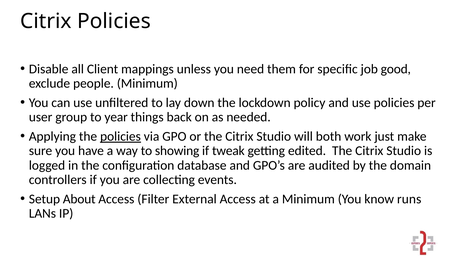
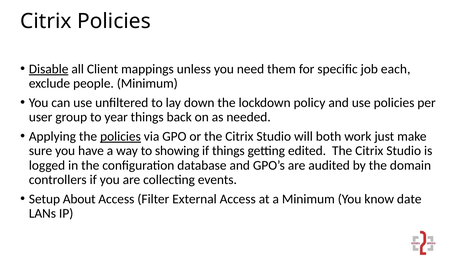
Disable underline: none -> present
good: good -> each
if tweak: tweak -> things
runs: runs -> date
